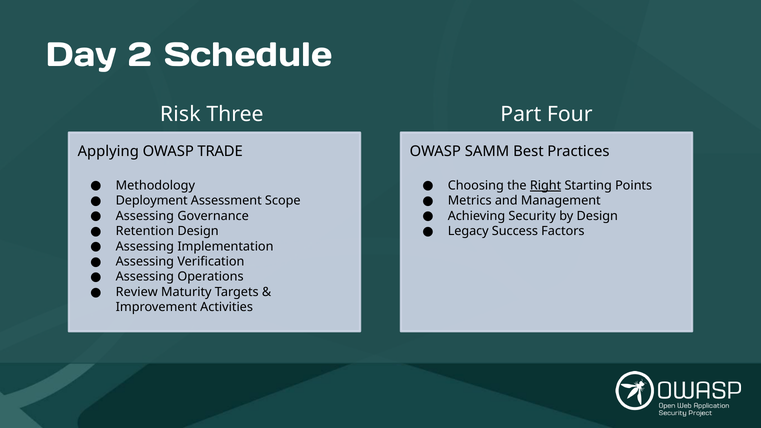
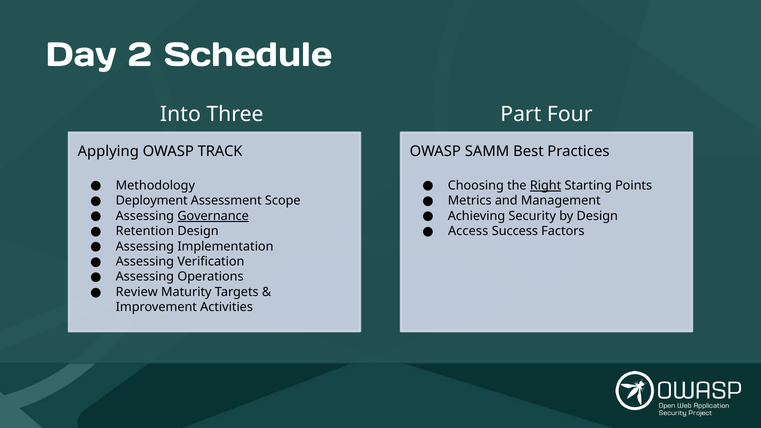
Risk: Risk -> Into
TRADE: TRADE -> TRACK
Governance underline: none -> present
Legacy: Legacy -> Access
